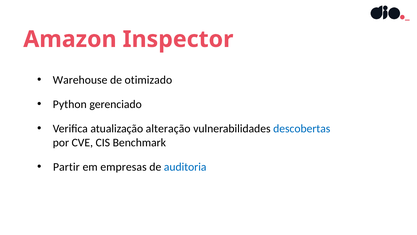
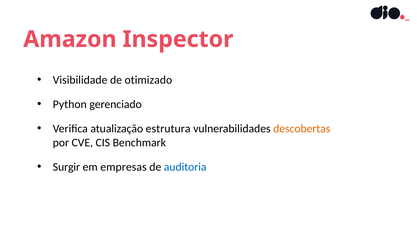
Warehouse: Warehouse -> Visibilidade
alteração: alteração -> estrutura
descobertas colour: blue -> orange
Partir: Partir -> Surgir
